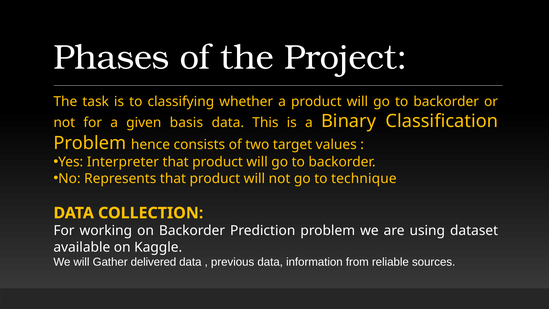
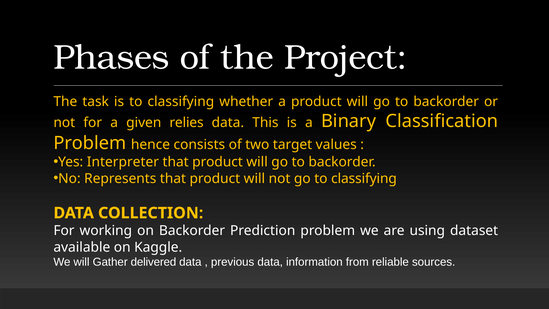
basis: basis -> relies
go to technique: technique -> classifying
